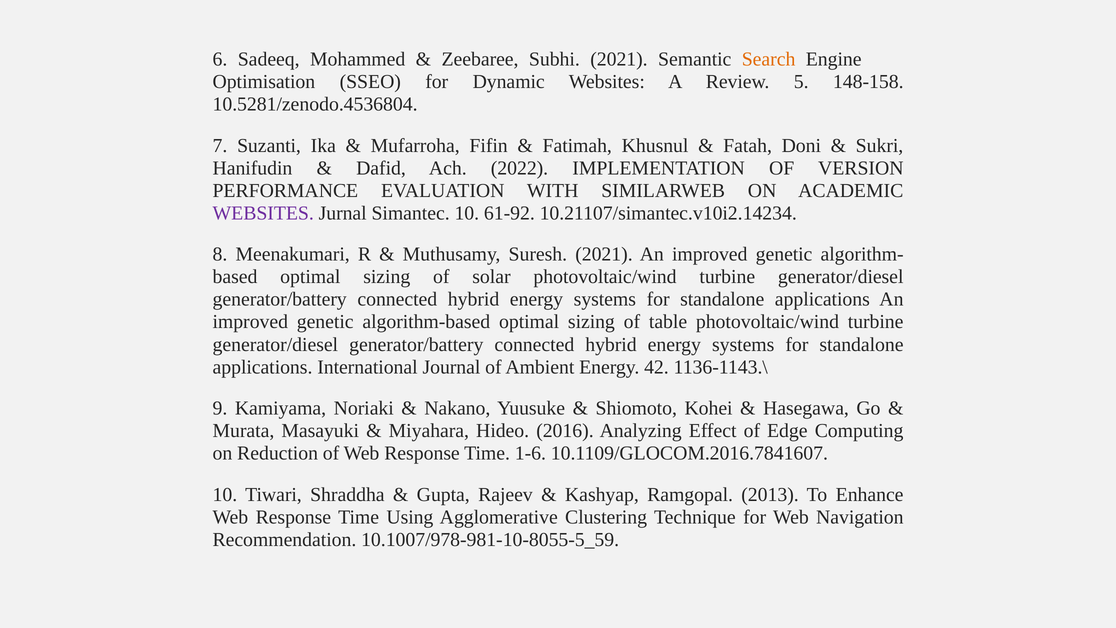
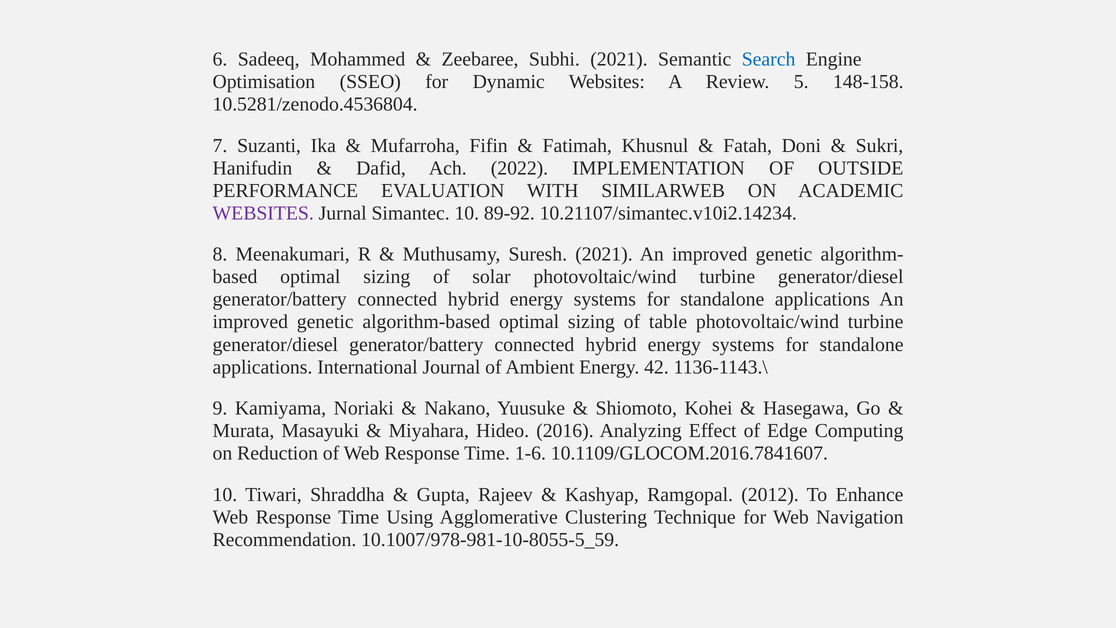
Search colour: orange -> blue
VERSION: VERSION -> OUTSIDE
61-92: 61-92 -> 89-92
2013: 2013 -> 2012
